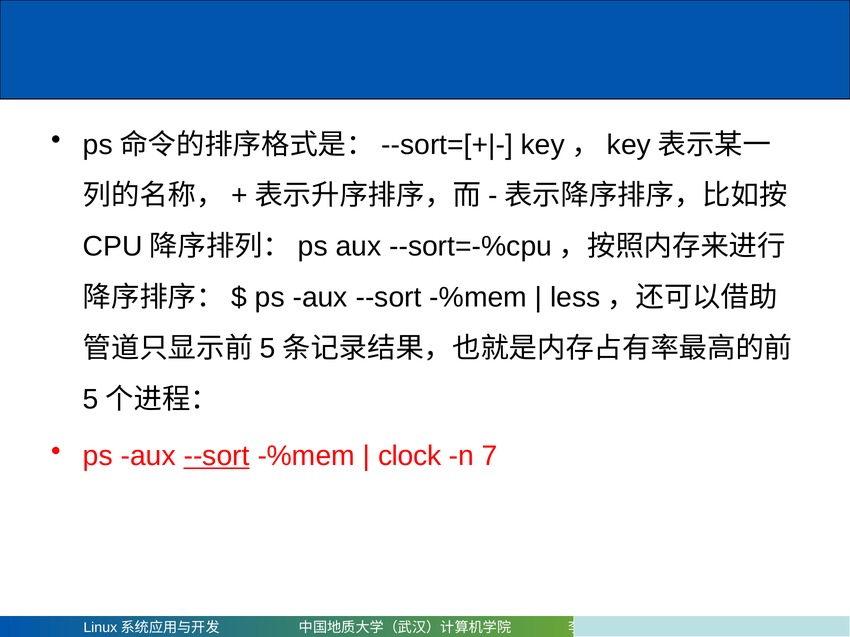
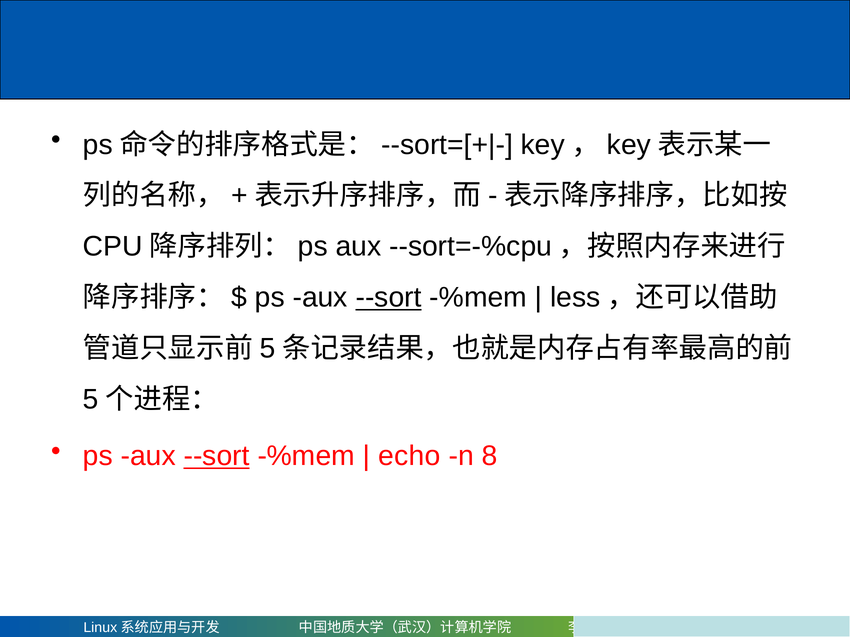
--sort at (389, 298) underline: none -> present
clock: clock -> echo
7: 7 -> 8
